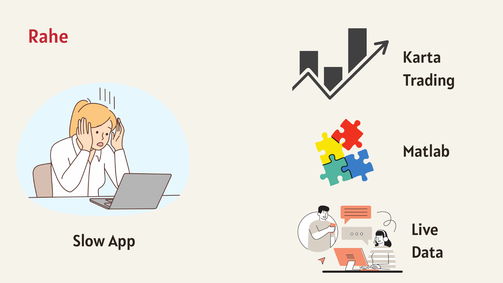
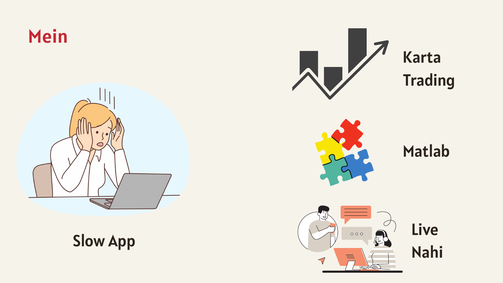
Rahe: Rahe -> Mein
Data: Data -> Nahi
